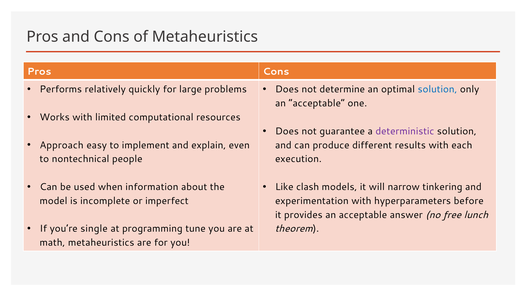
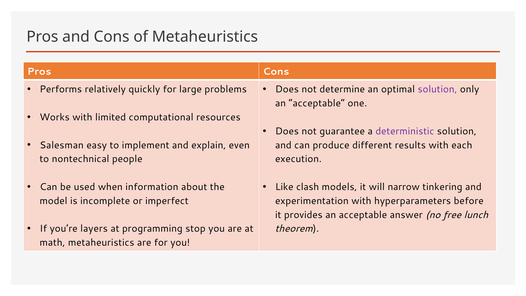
solution at (437, 89) colour: blue -> purple
Approach: Approach -> Salesman
single: single -> layers
tune: tune -> stop
